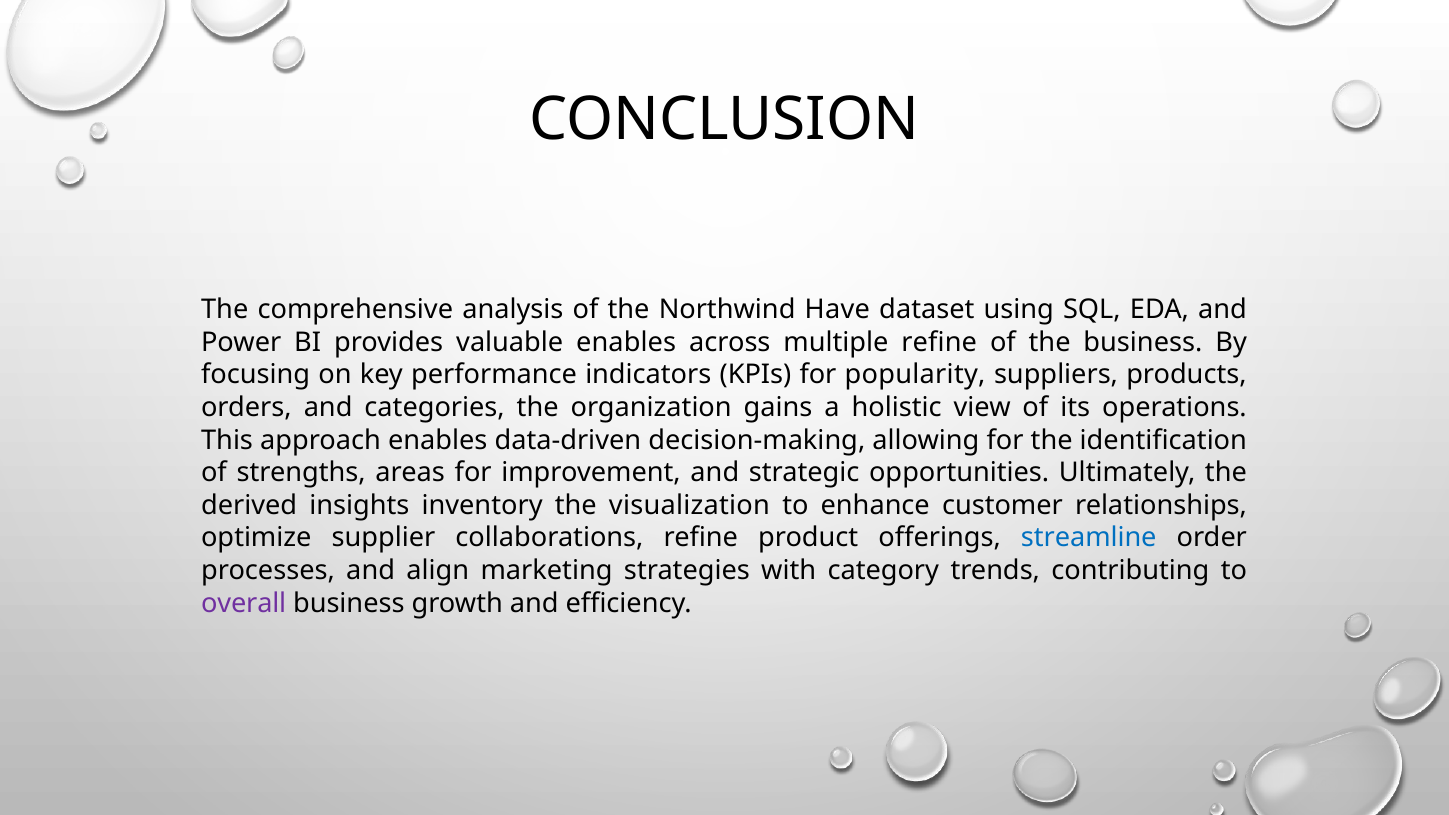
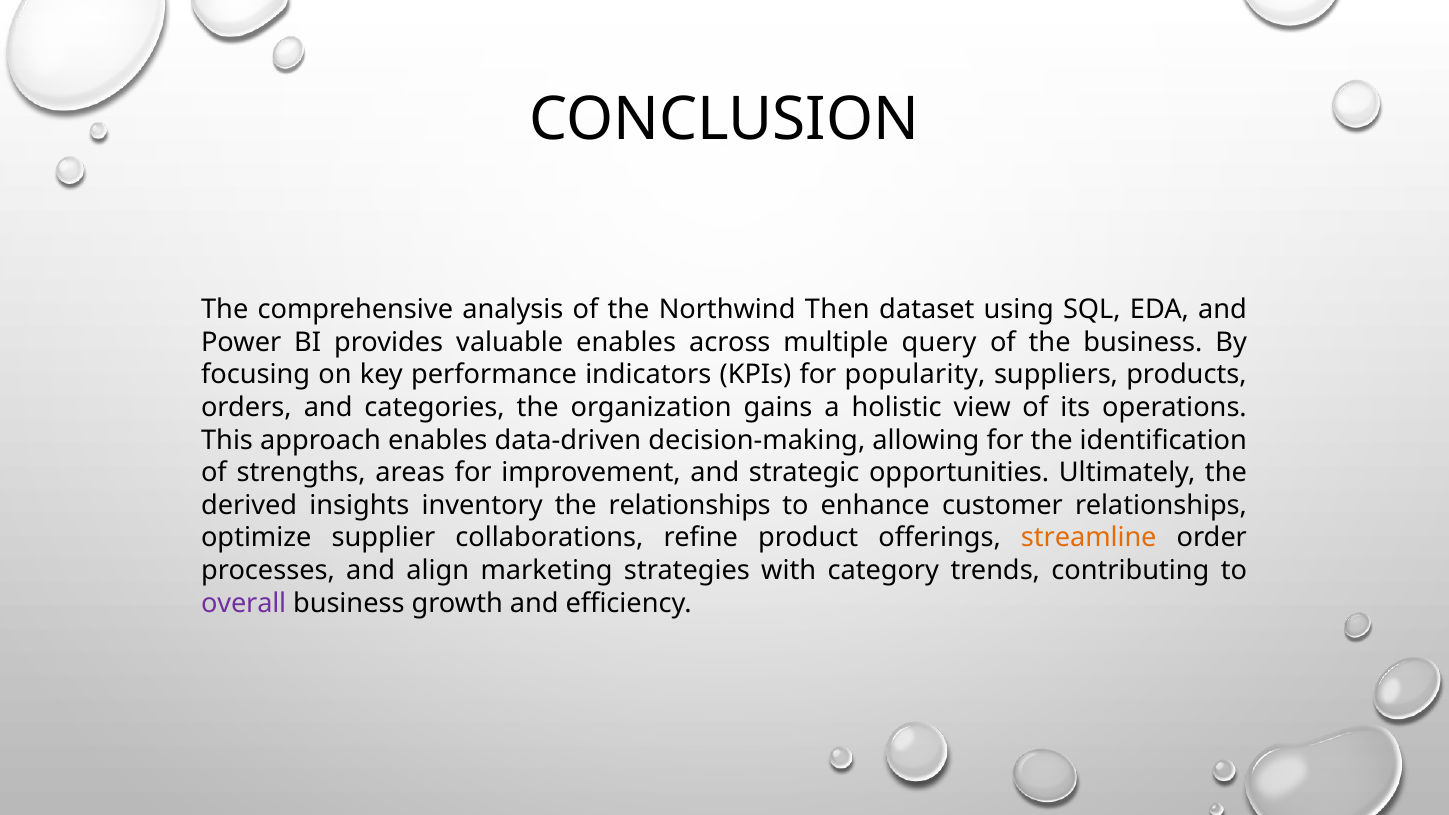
Have: Have -> Then
multiple refine: refine -> query
the visualization: visualization -> relationships
streamline colour: blue -> orange
